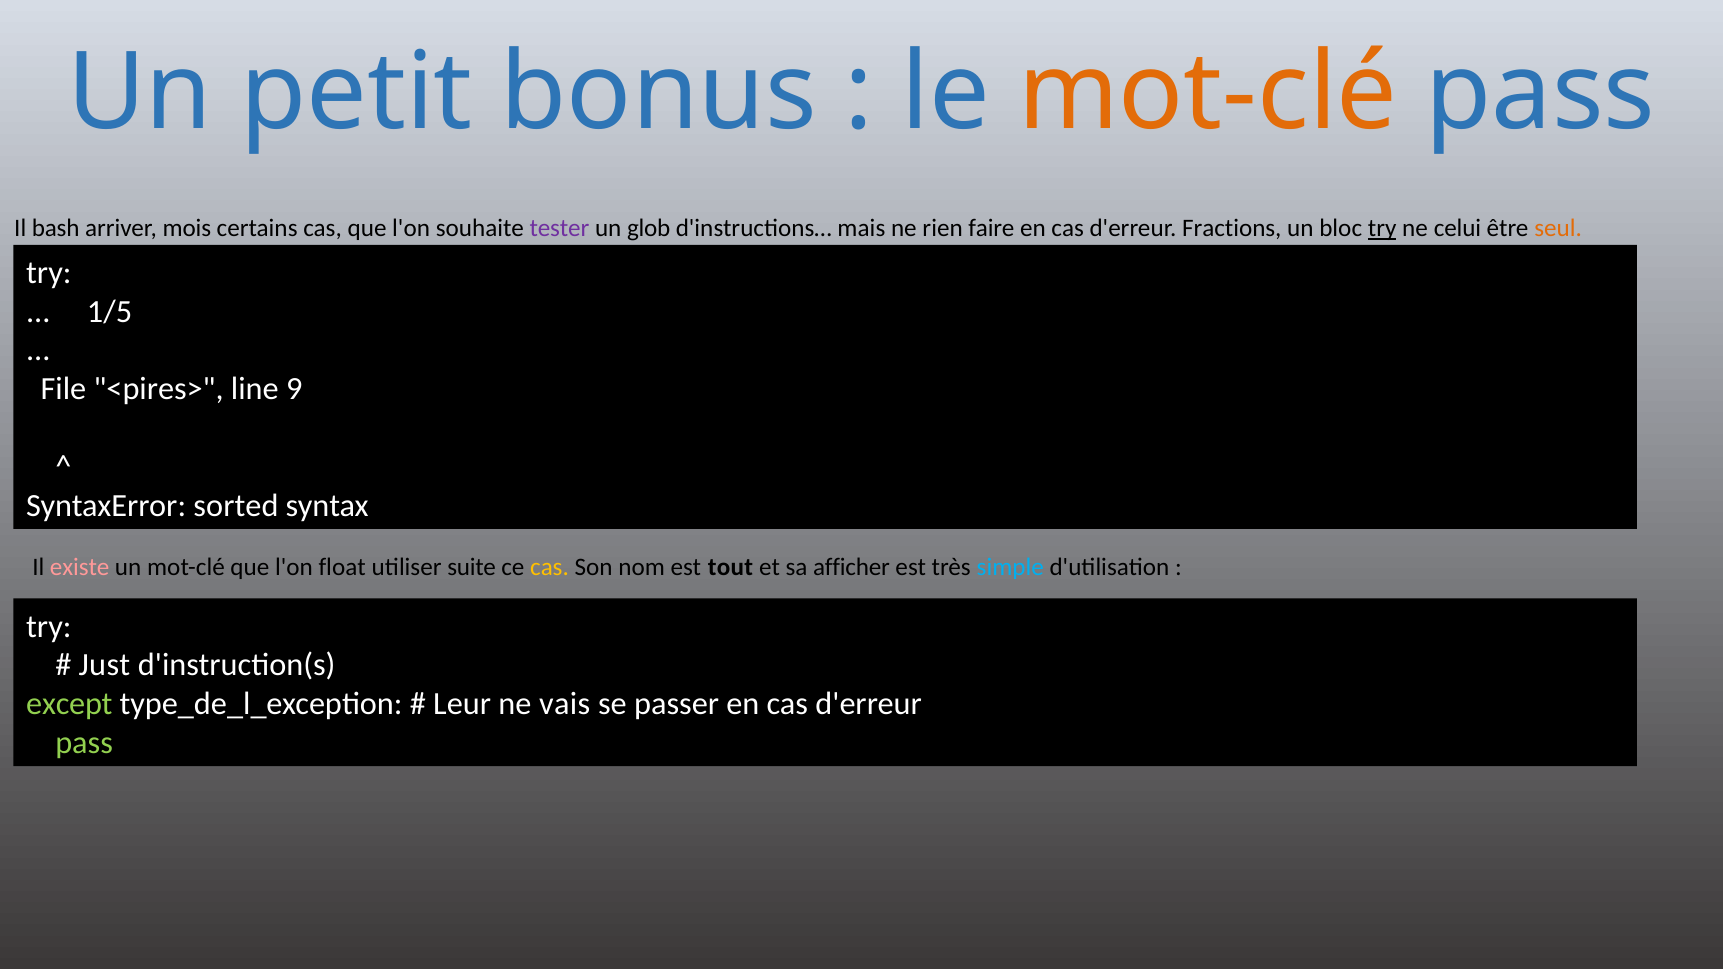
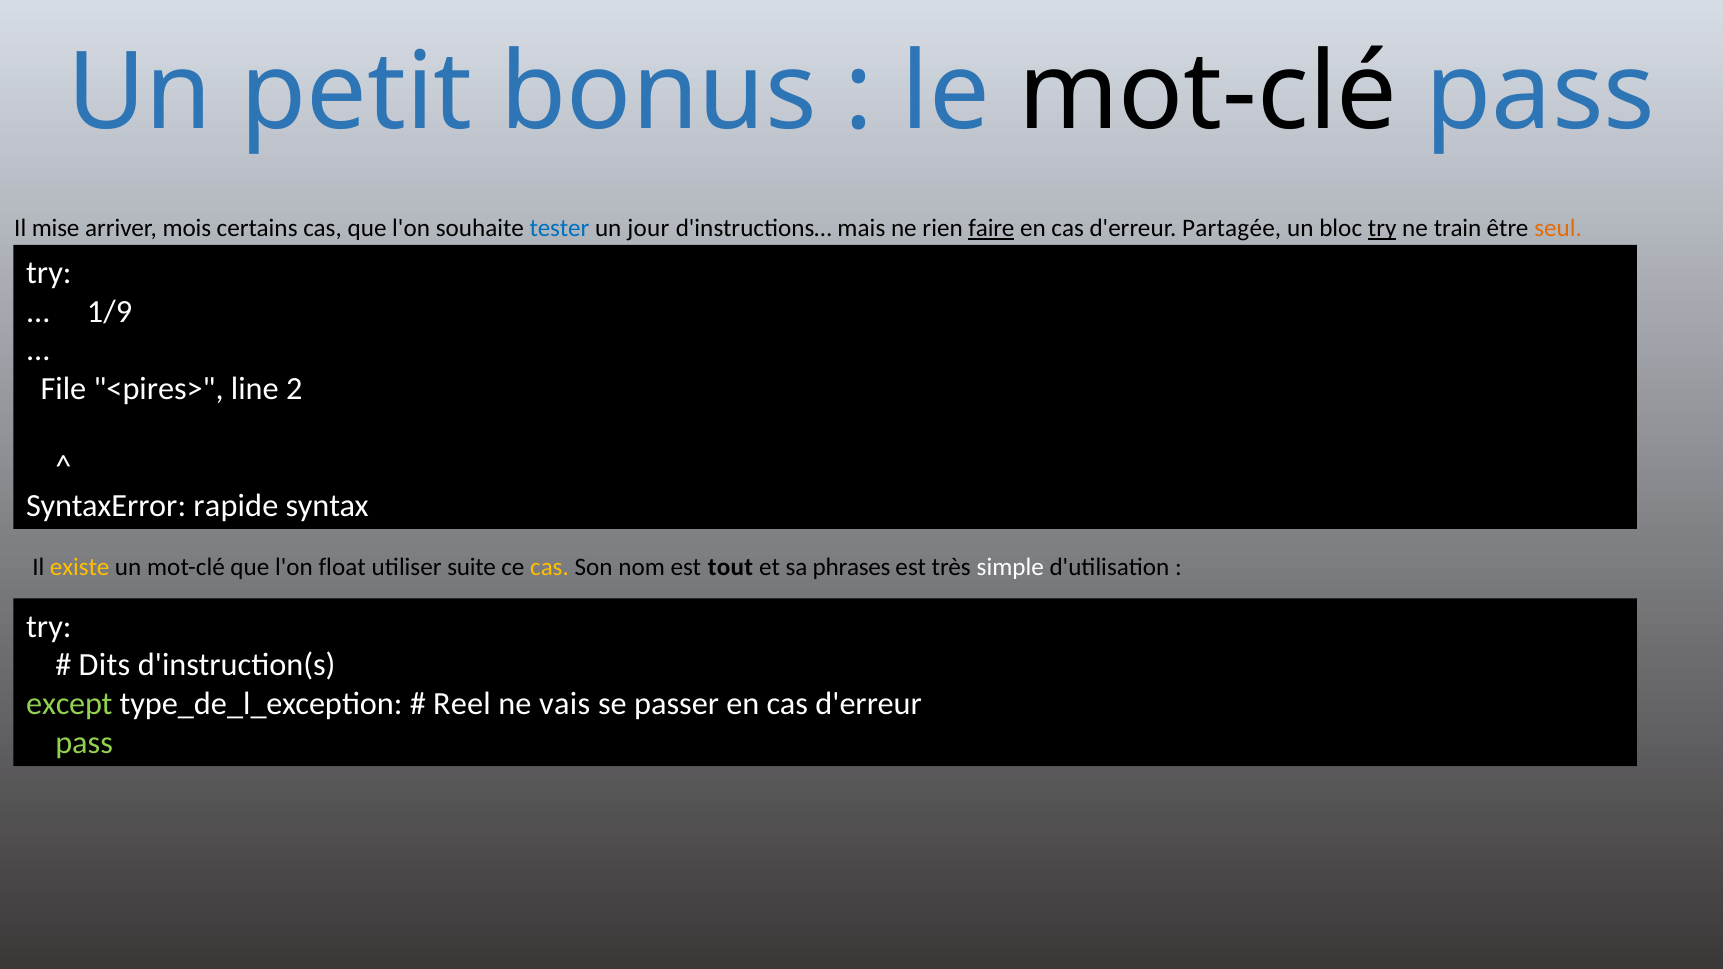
mot-clé at (1208, 93) colour: orange -> black
bash: bash -> mise
tester colour: purple -> blue
glob: glob -> jour
faire underline: none -> present
Fractions: Fractions -> Partagée
celui: celui -> train
1/5: 1/5 -> 1/9
9: 9 -> 2
sorted: sorted -> rapide
existe colour: pink -> yellow
afficher: afficher -> phrases
simple colour: light blue -> white
Just: Just -> Dits
Leur: Leur -> Reel
